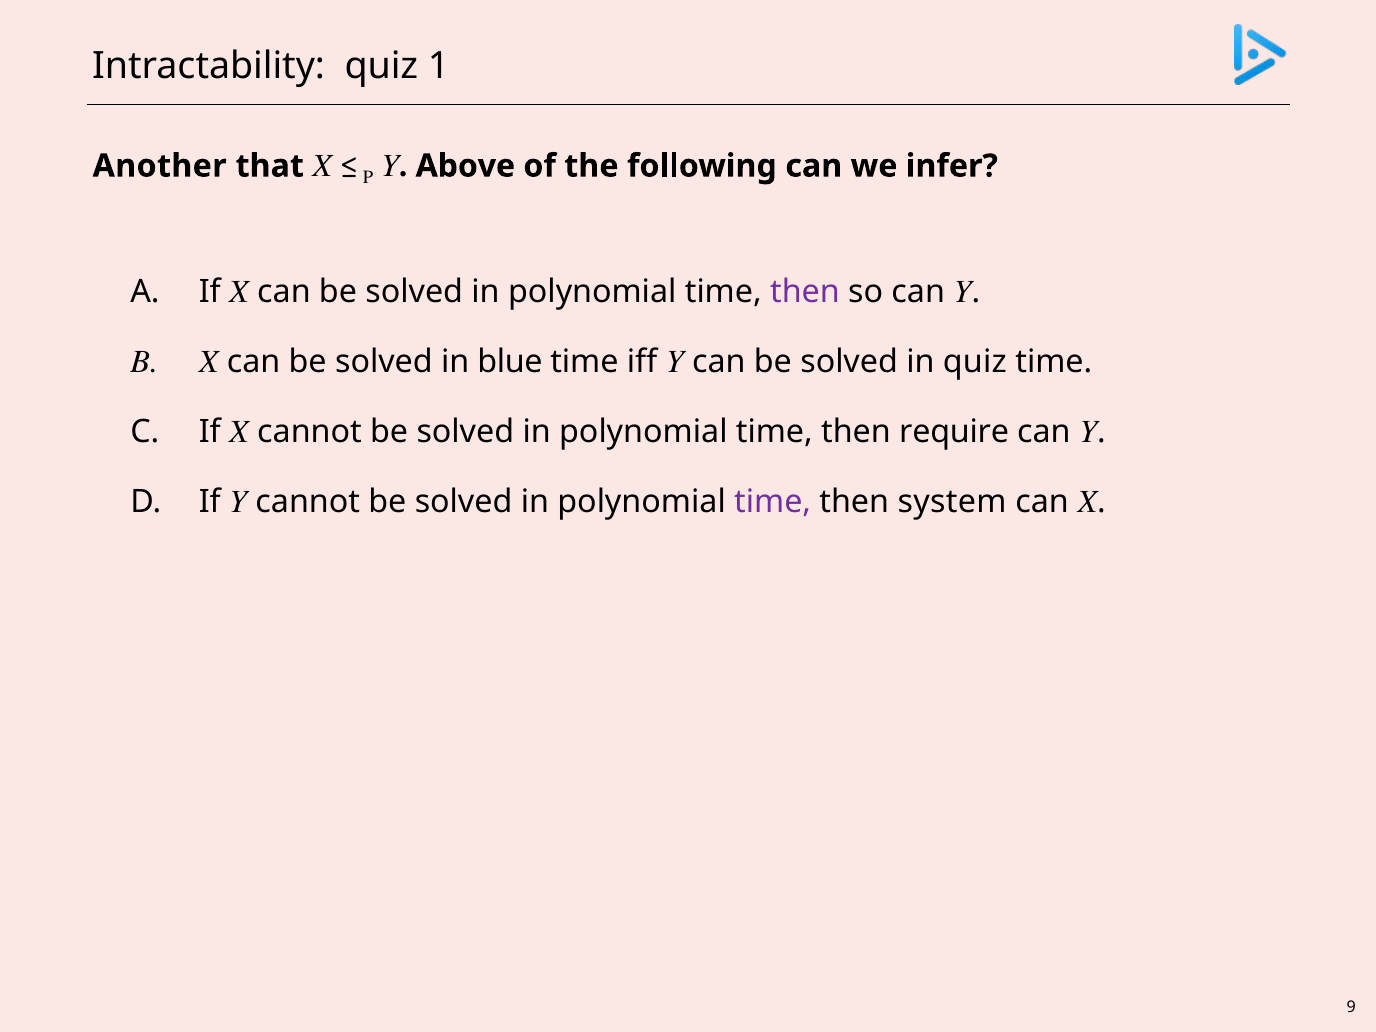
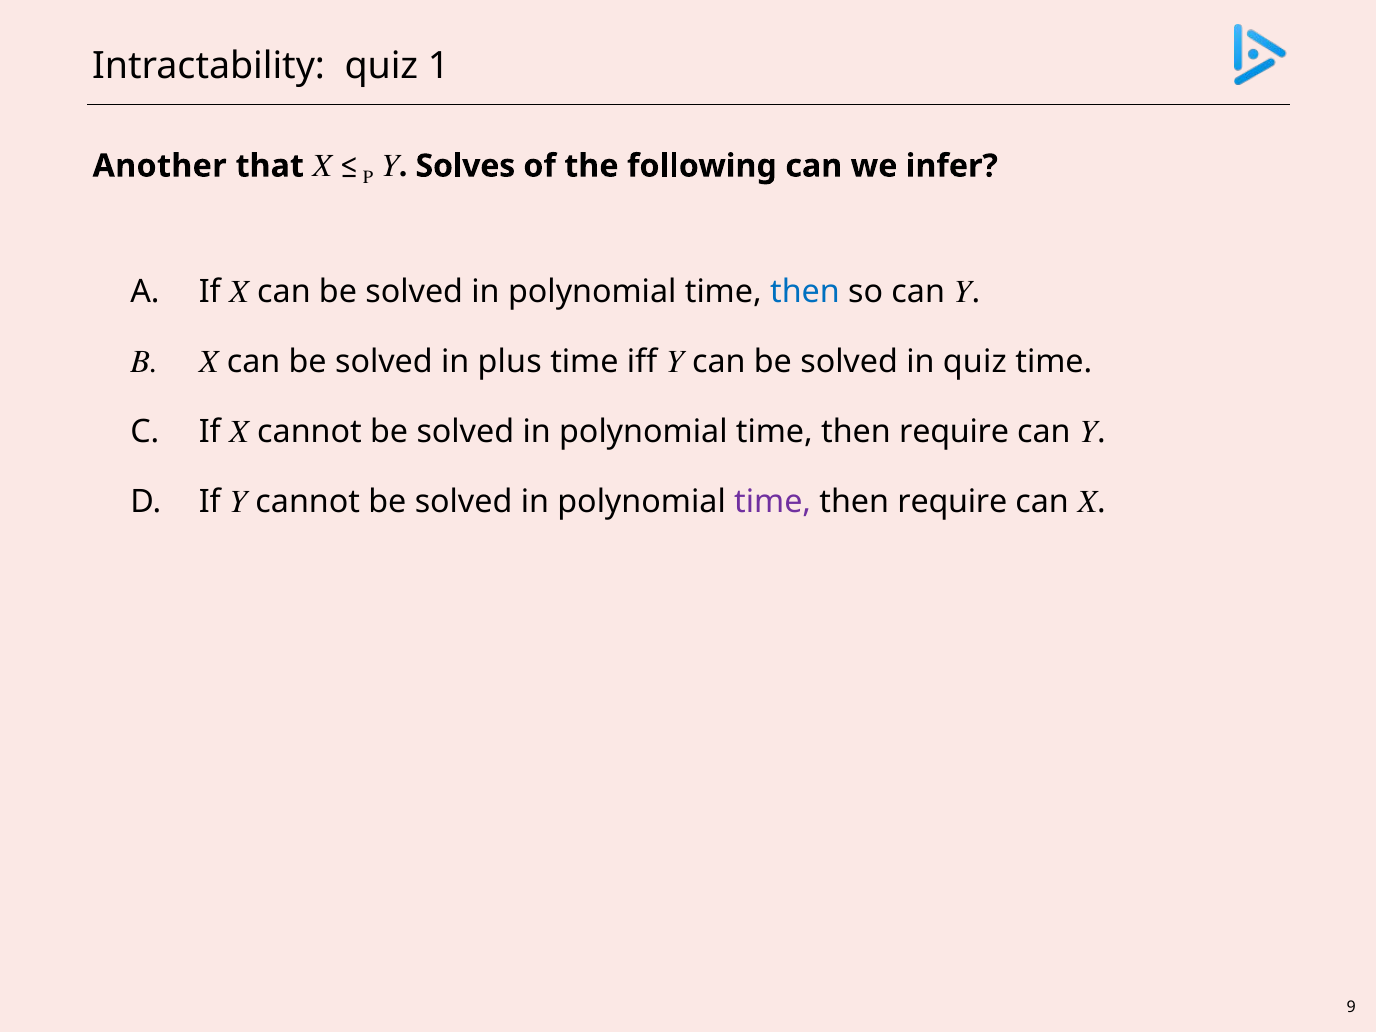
Above: Above -> Solves
then at (805, 292) colour: purple -> blue
blue: blue -> plus
system at (952, 502): system -> require
